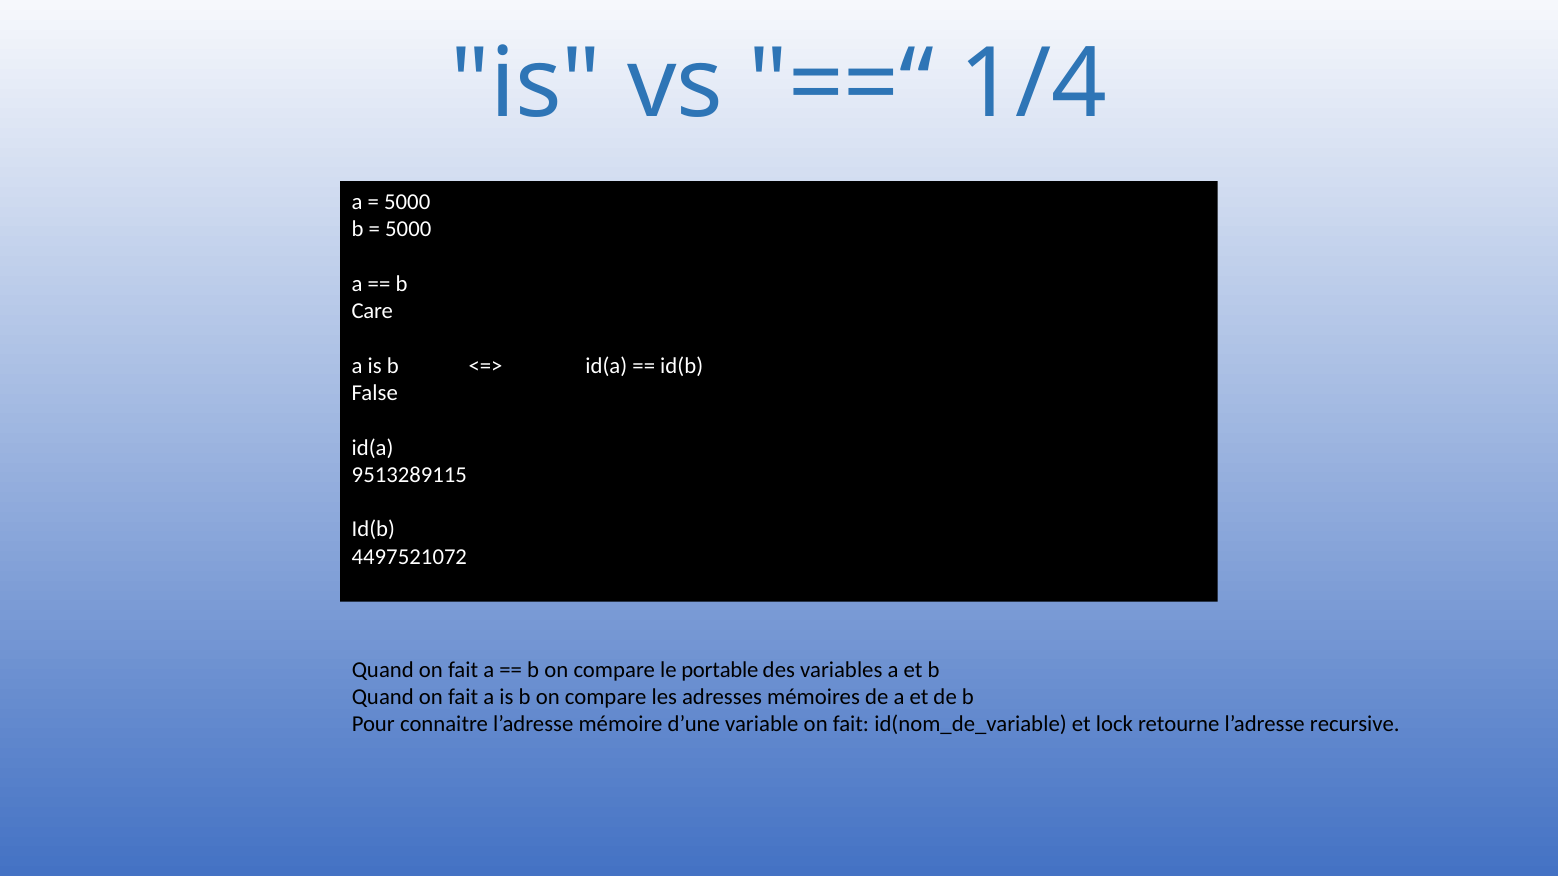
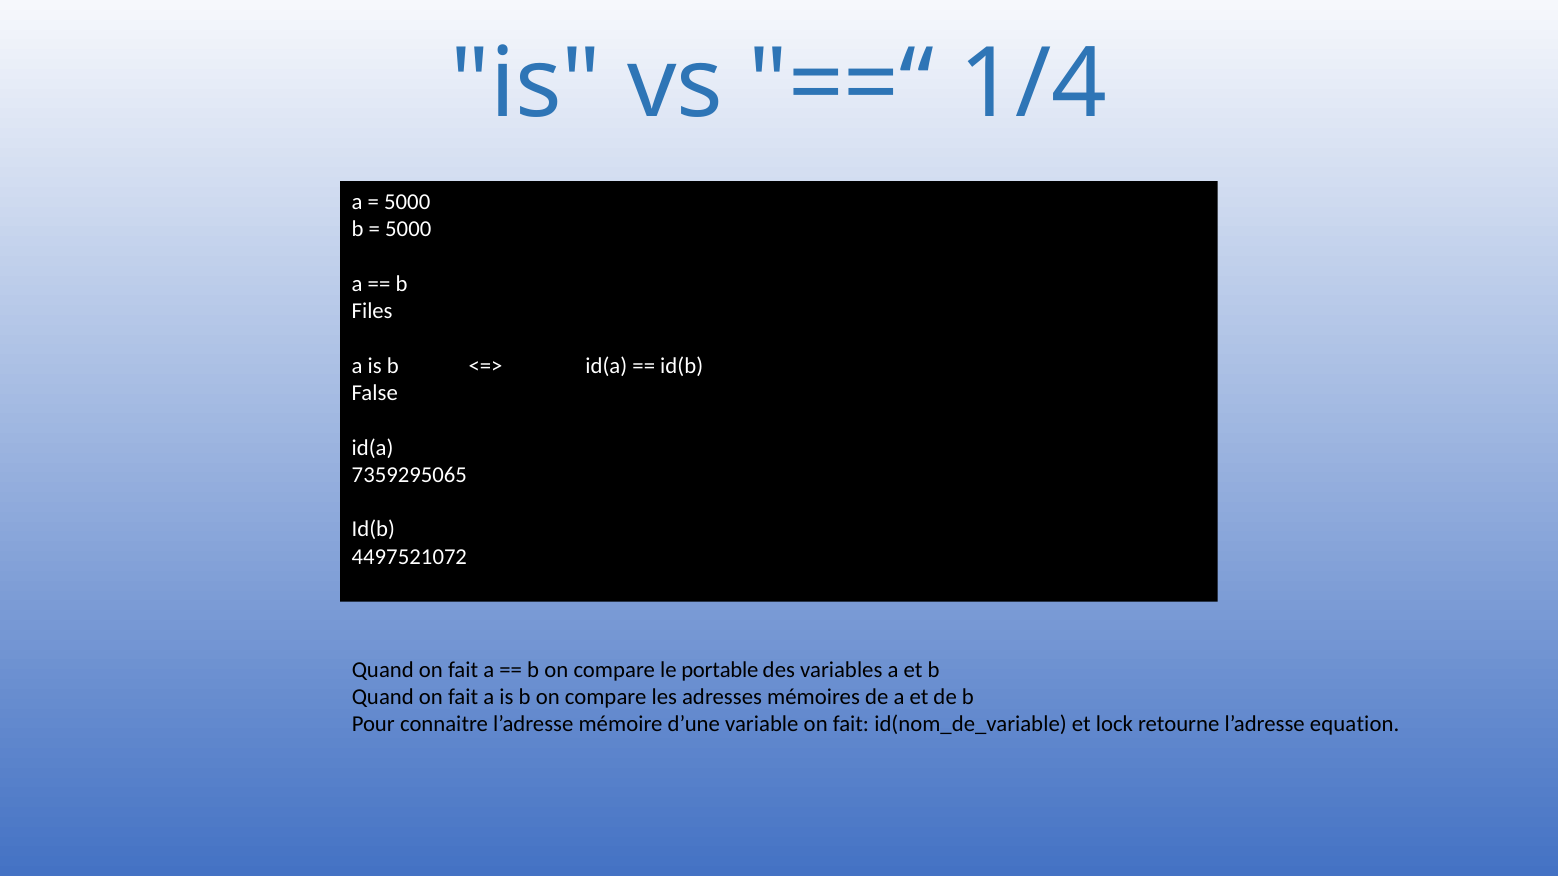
Care: Care -> Files
9513289115: 9513289115 -> 7359295065
recursive: recursive -> equation
